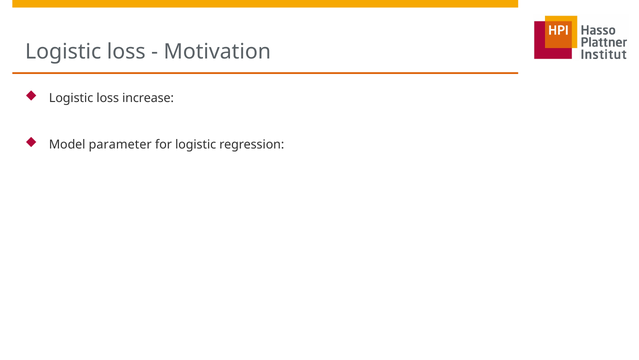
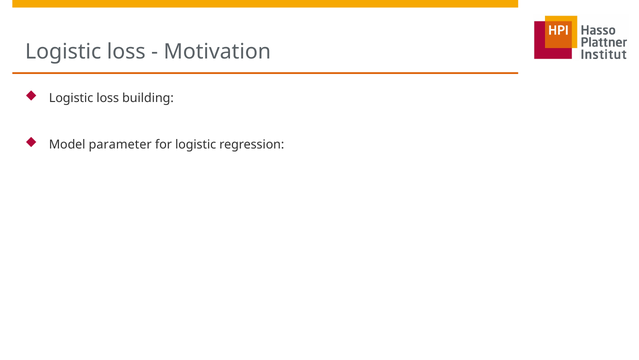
increase: increase -> building
